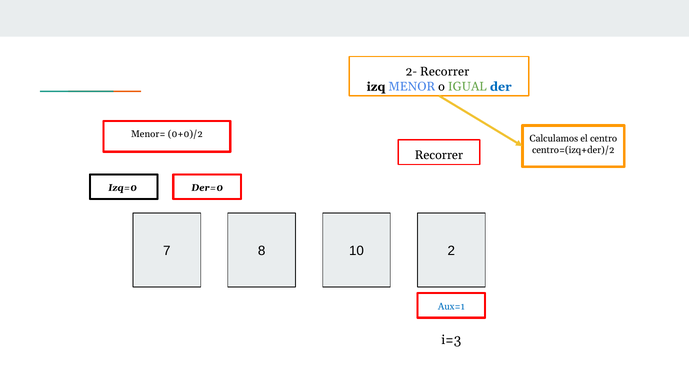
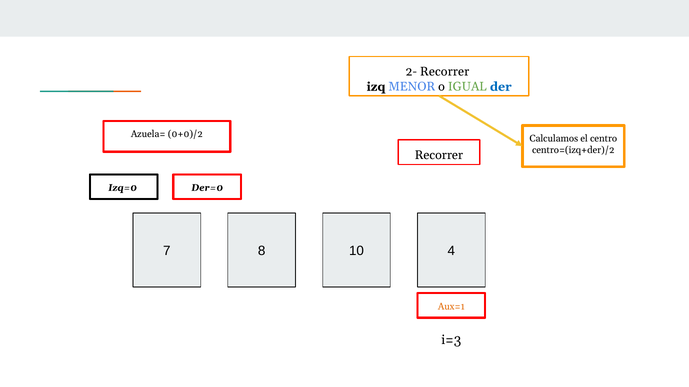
Menor=: Menor= -> Azuela=
2: 2 -> 4
Aux=1 colour: blue -> orange
